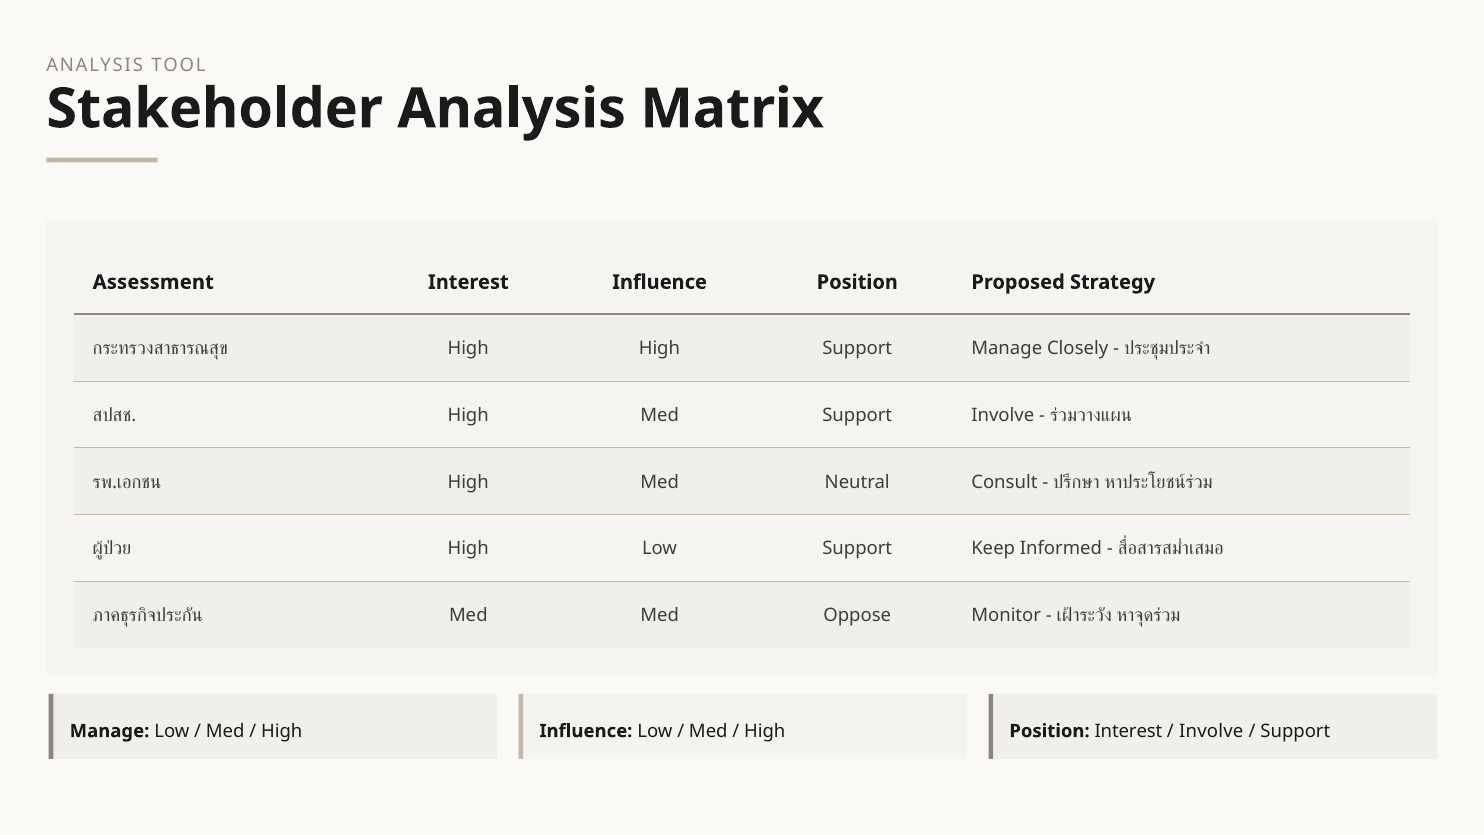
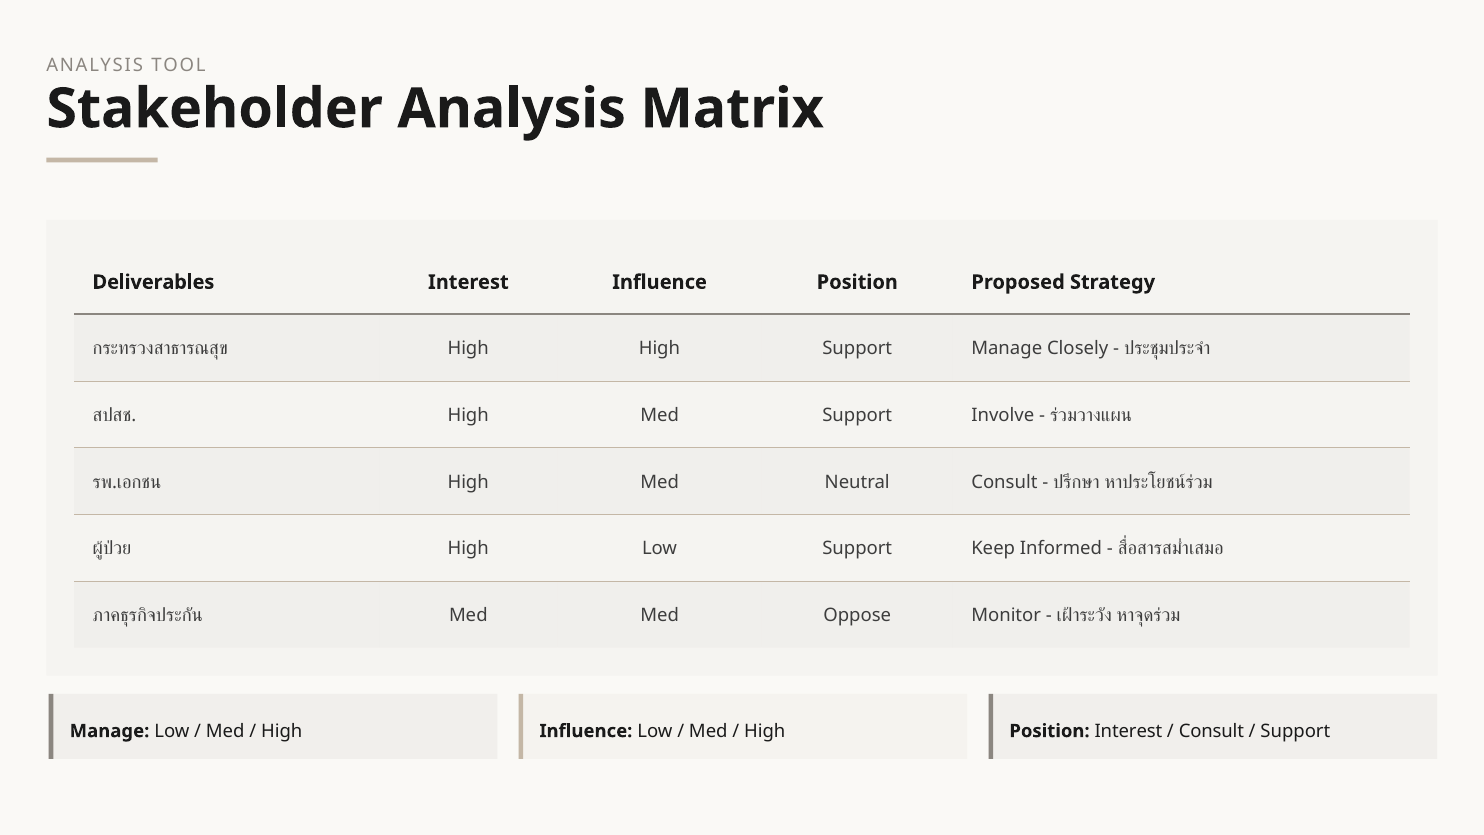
Assessment: Assessment -> Deliverables
Involve at (1211, 731): Involve -> Consult
